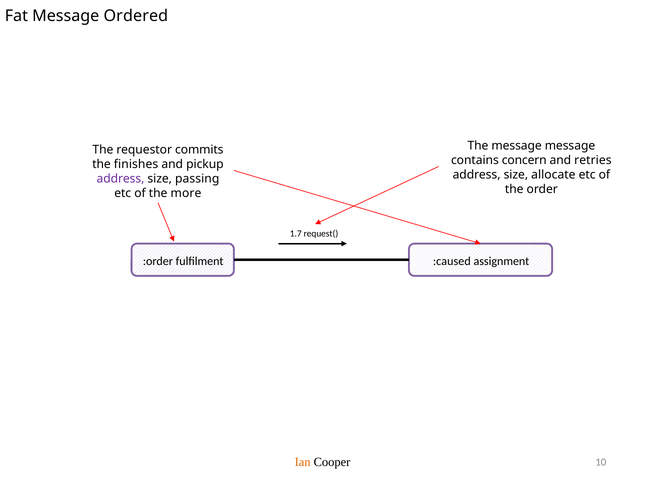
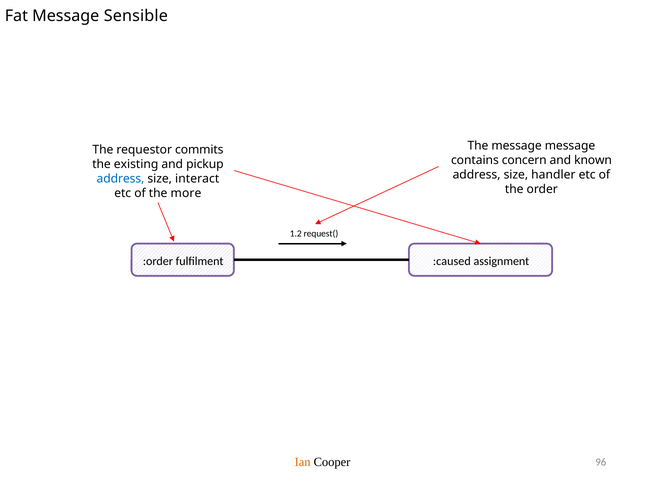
Ordered: Ordered -> Sensible
retries: retries -> known
finishes: finishes -> existing
allocate: allocate -> handler
address at (120, 178) colour: purple -> blue
passing: passing -> interact
1.7: 1.7 -> 1.2
10: 10 -> 96
